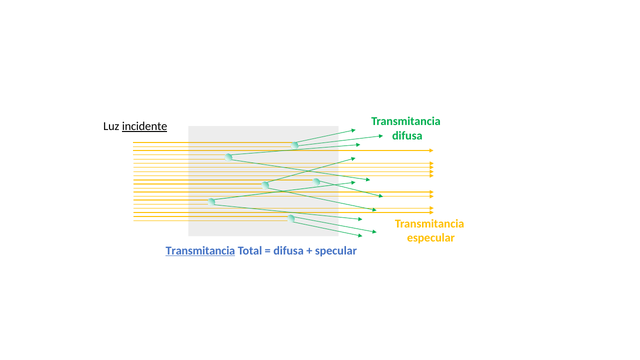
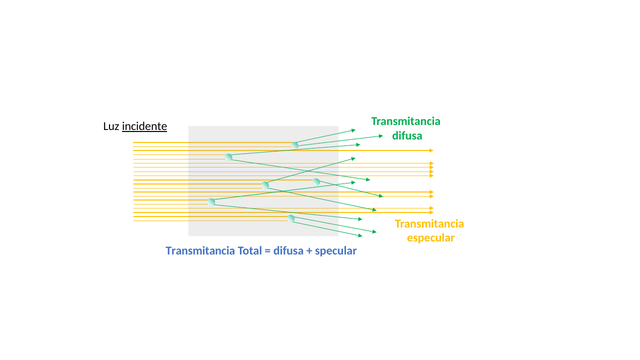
Transmitancia at (200, 251) underline: present -> none
